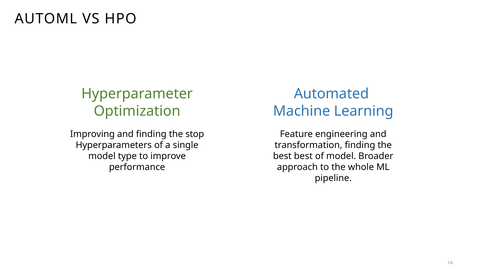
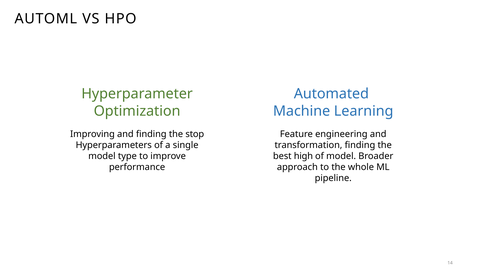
best best: best -> high
